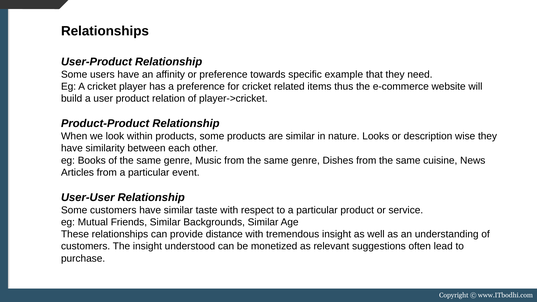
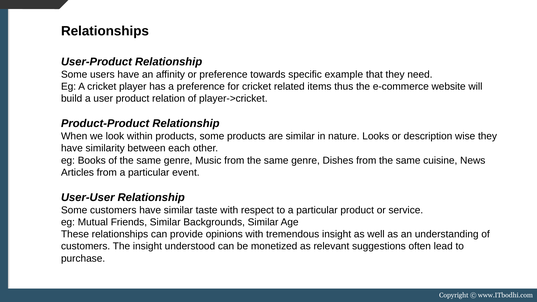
distance: distance -> opinions
